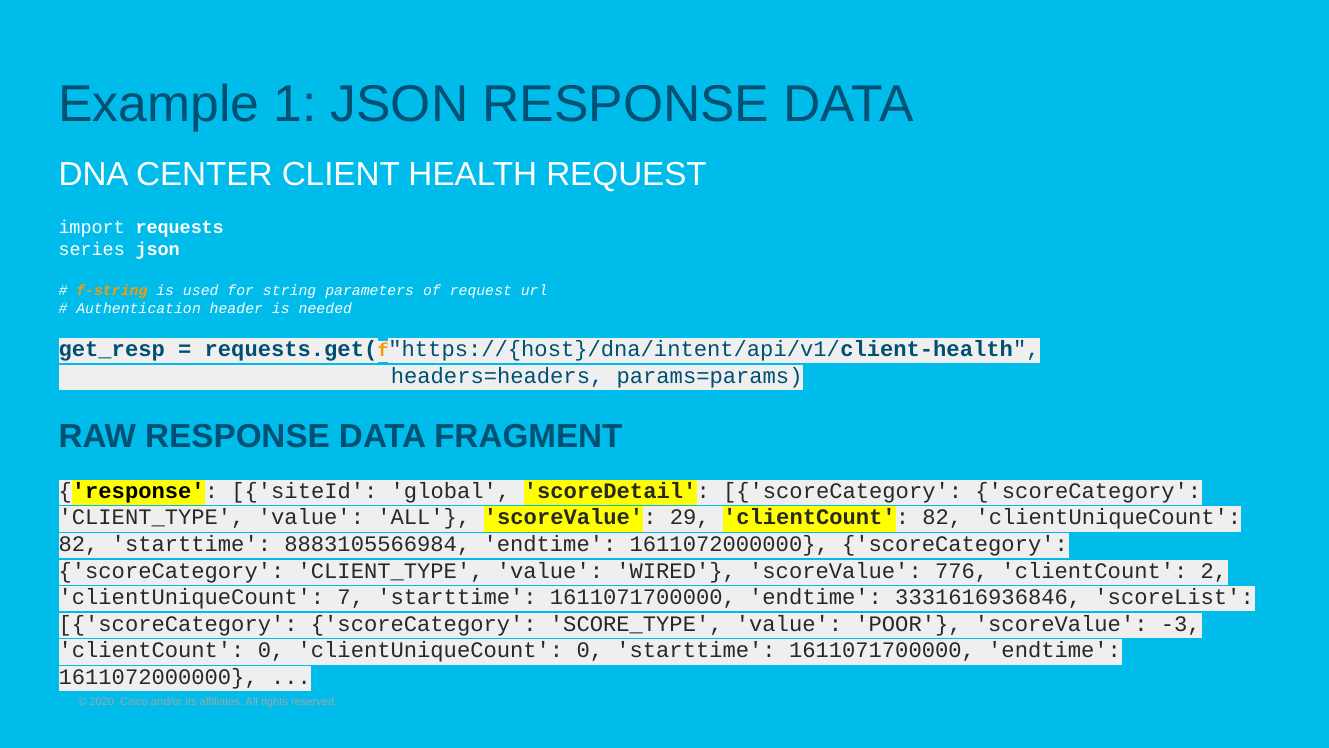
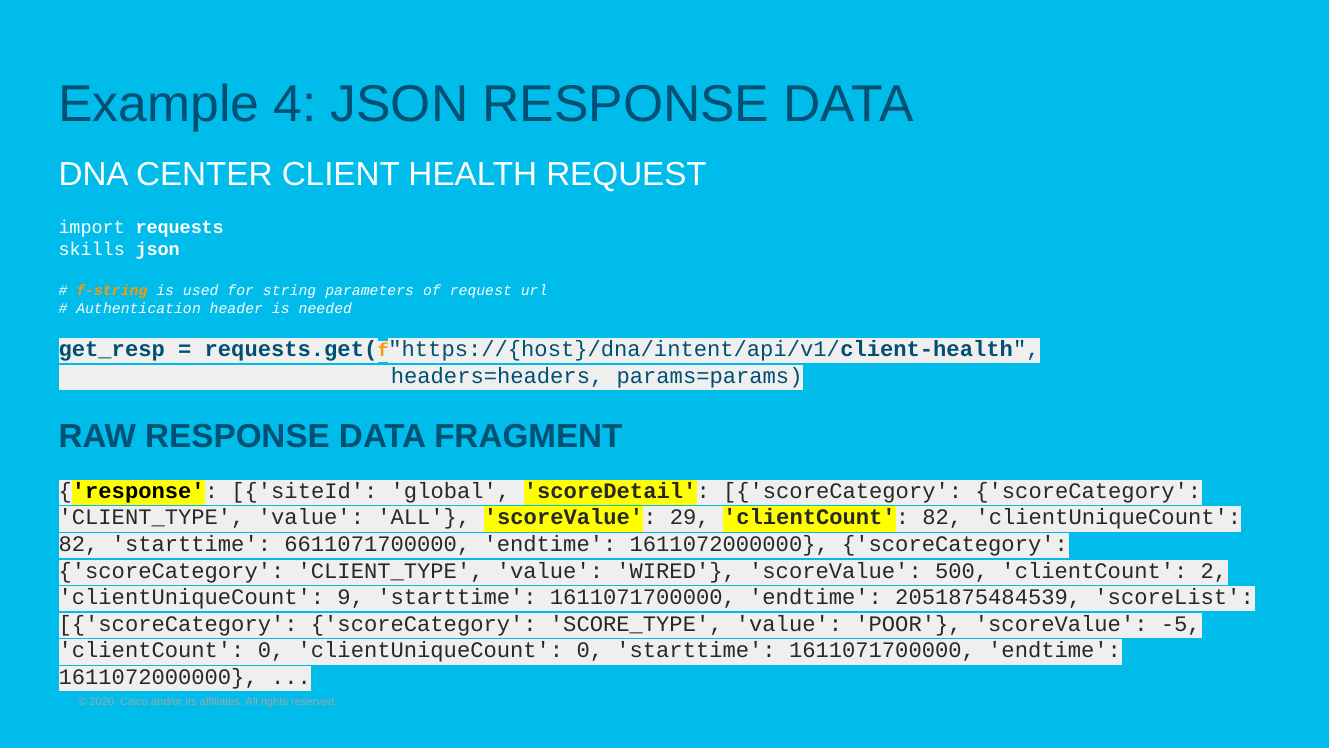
1: 1 -> 4
series: series -> skills
8883105566984: 8883105566984 -> 6611071700000
776: 776 -> 500
7: 7 -> 9
3331616936846: 3331616936846 -> 2051875484539
-3: -3 -> -5
